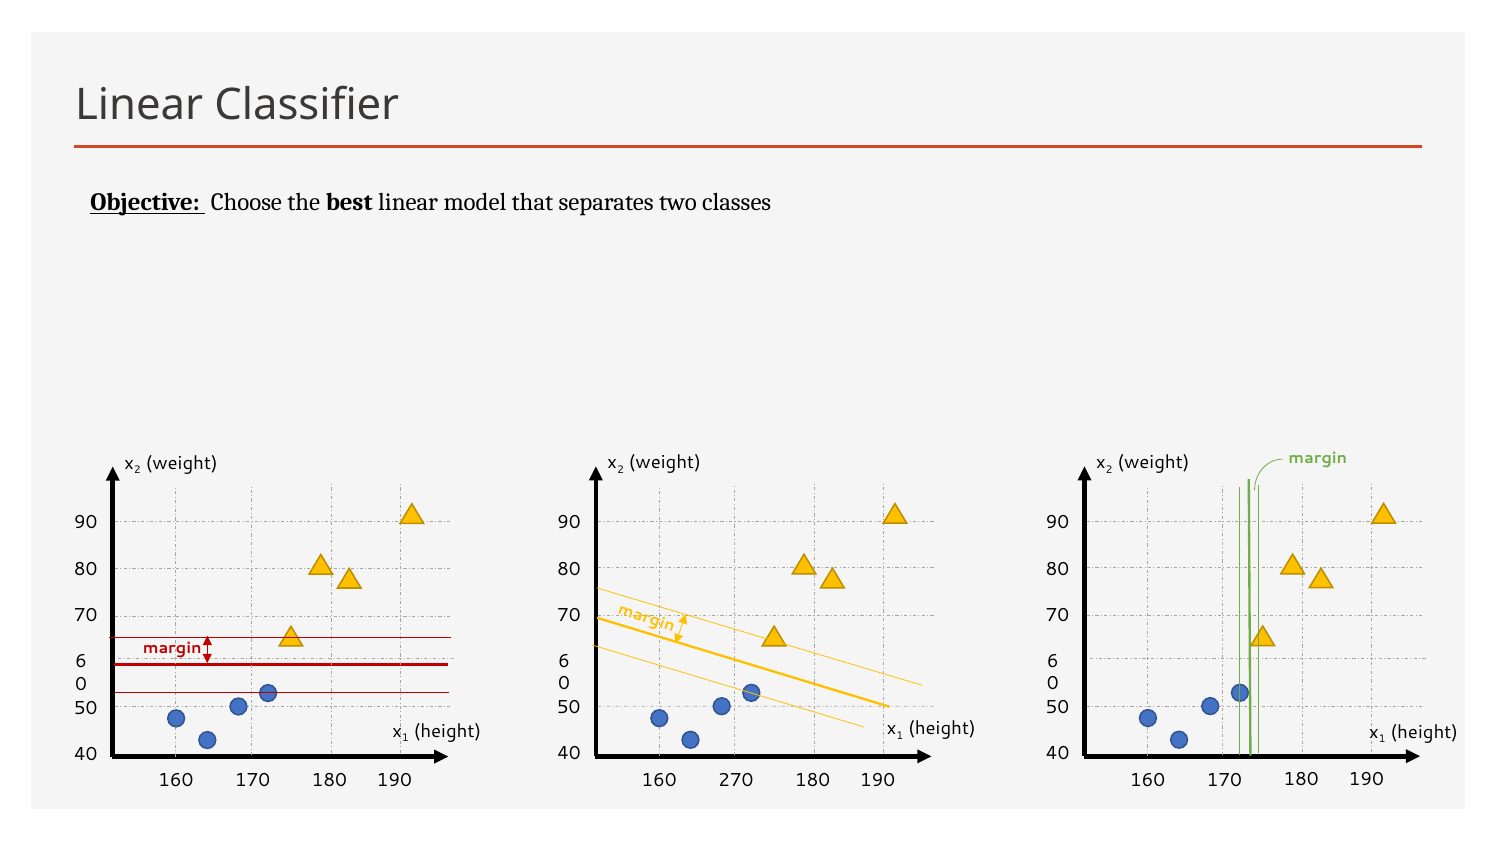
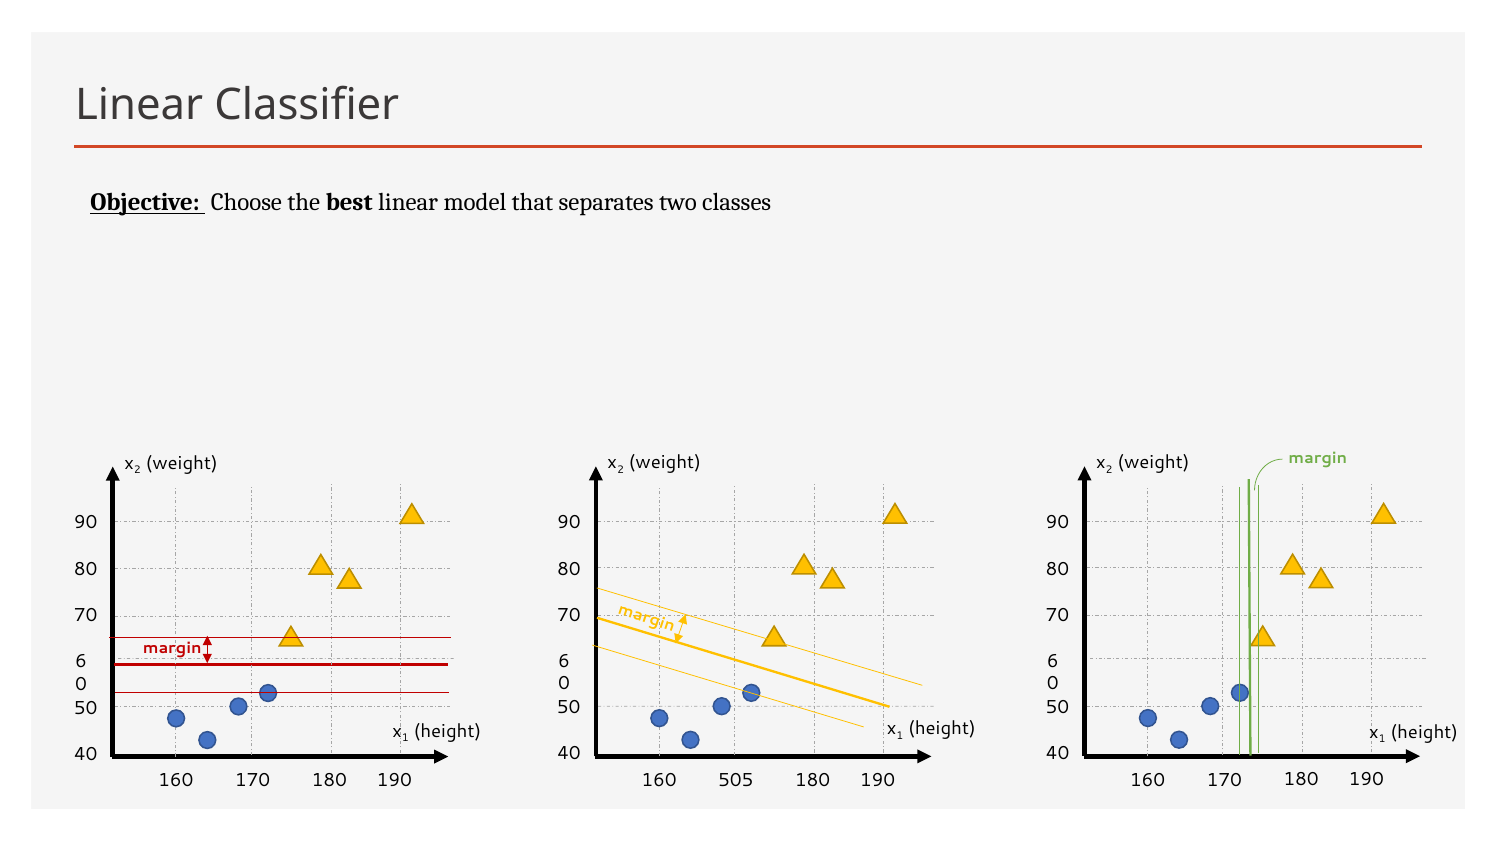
270: 270 -> 505
